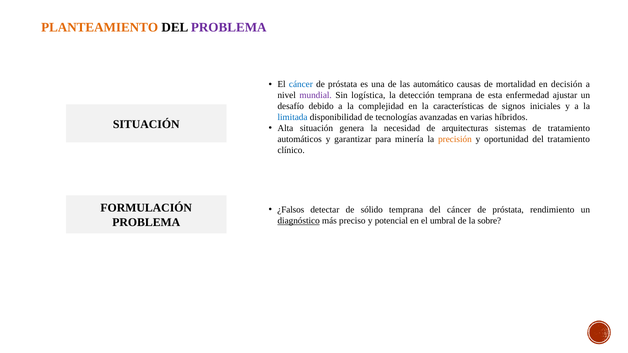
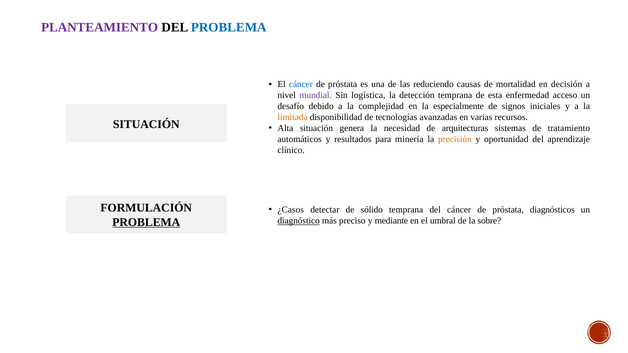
PLANTEAMIENTO colour: orange -> purple
PROBLEMA at (229, 28) colour: purple -> blue
automático: automático -> reduciendo
ajustar: ajustar -> acceso
características: características -> especialmente
limitada colour: blue -> orange
híbridos: híbridos -> recursos
garantizar: garantizar -> resultados
del tratamiento: tratamiento -> aprendizaje
¿Falsos: ¿Falsos -> ¿Casos
rendimiento: rendimiento -> diagnósticos
potencial: potencial -> mediante
PROBLEMA at (146, 222) underline: none -> present
